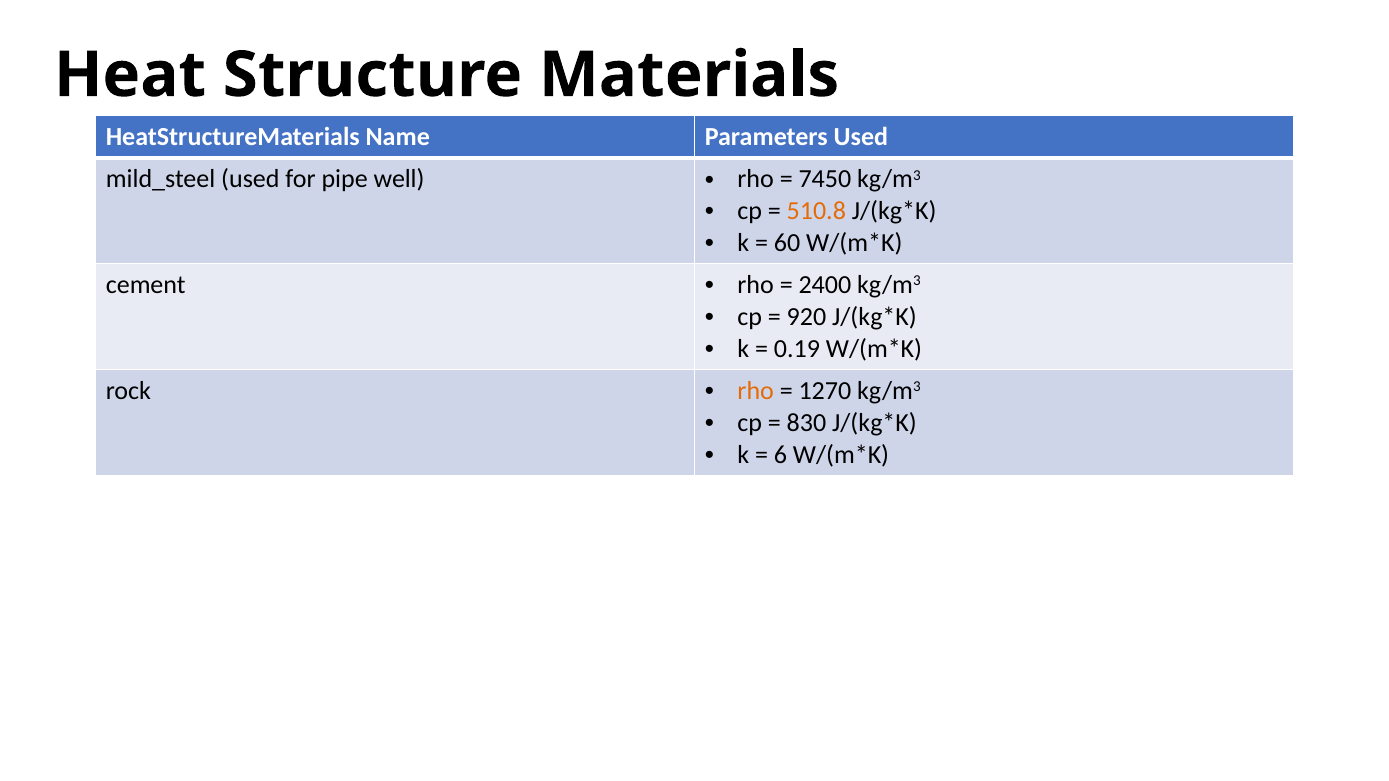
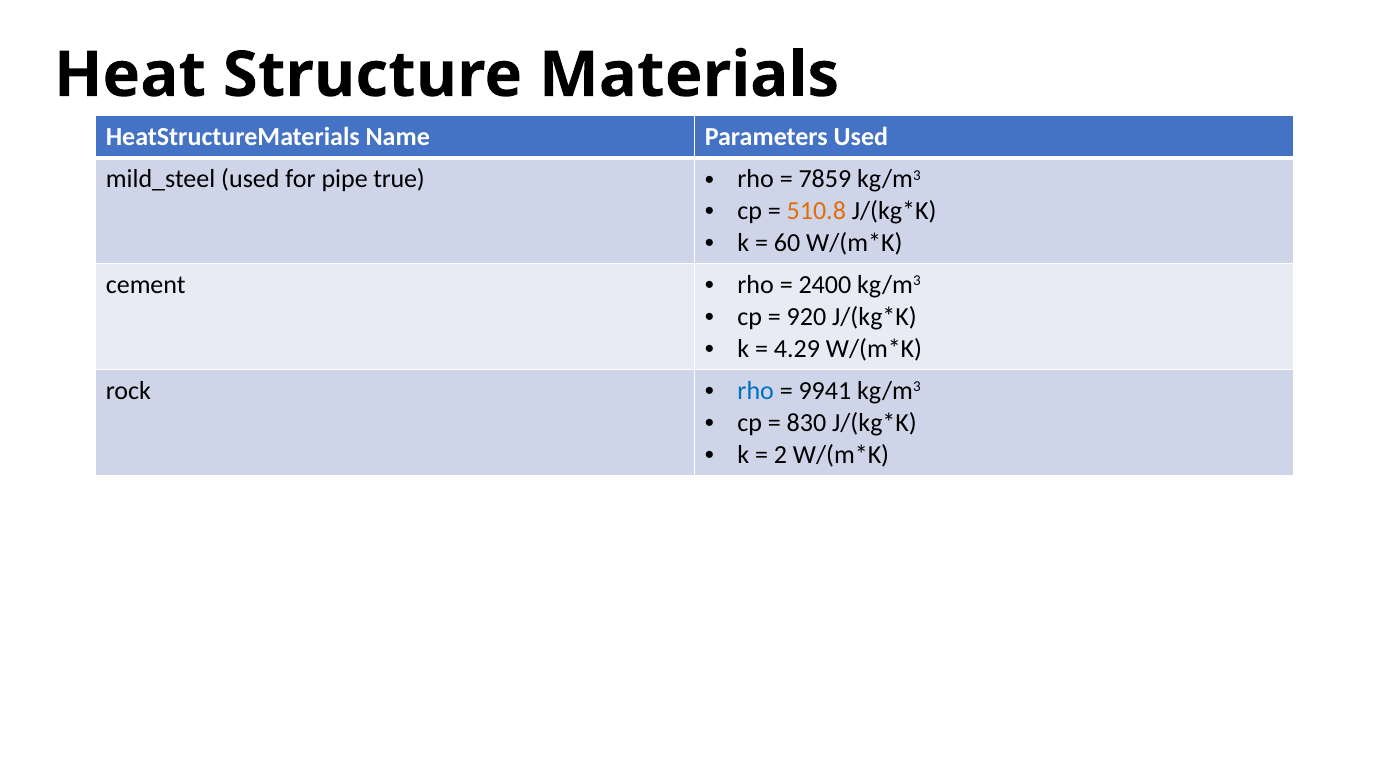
well: well -> true
7450: 7450 -> 7859
0.19: 0.19 -> 4.29
rho at (756, 391) colour: orange -> blue
1270: 1270 -> 9941
6: 6 -> 2
